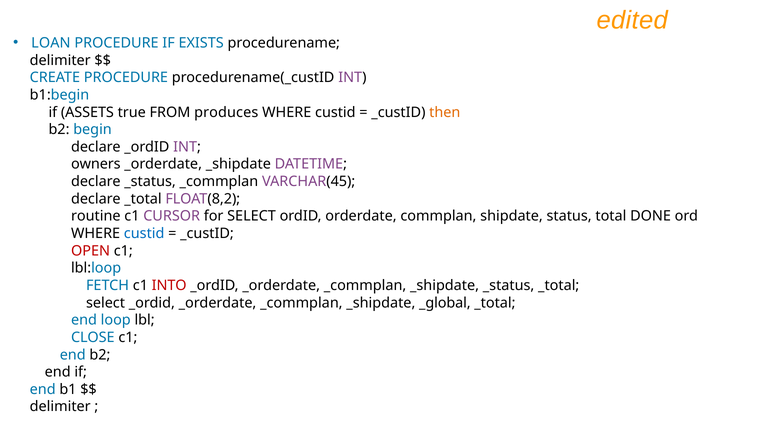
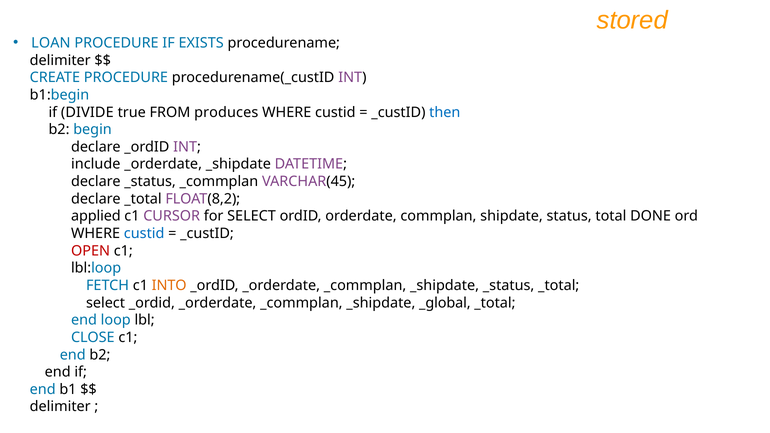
edited: edited -> stored
ASSETS: ASSETS -> DIVIDE
then colour: orange -> blue
owners: owners -> include
routine: routine -> applied
INTO colour: red -> orange
